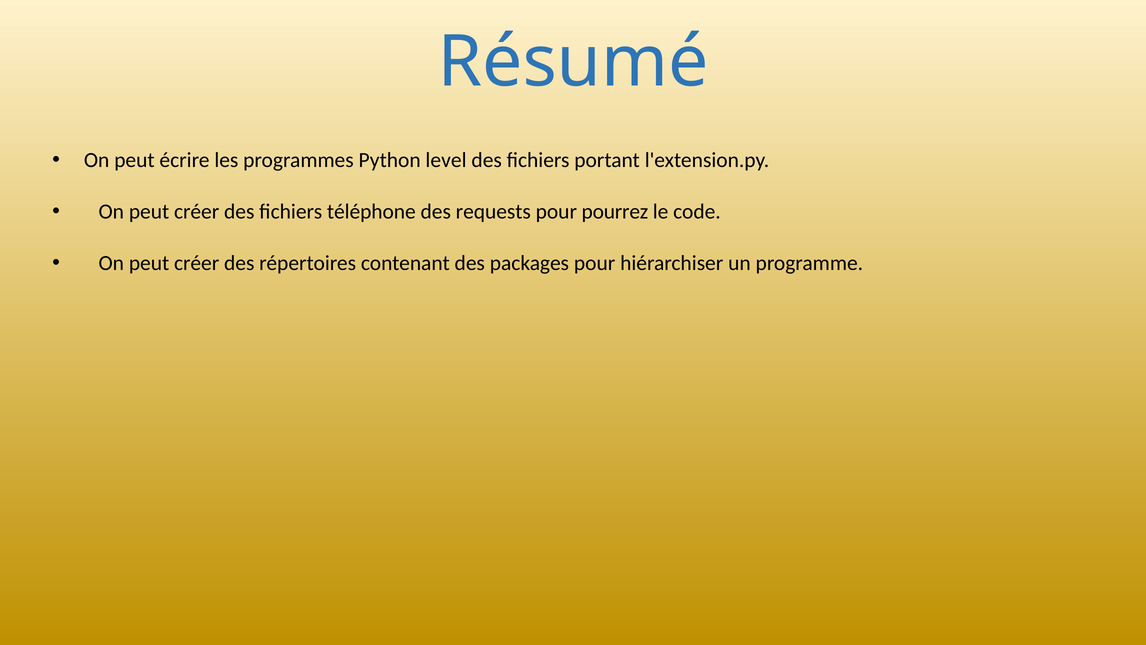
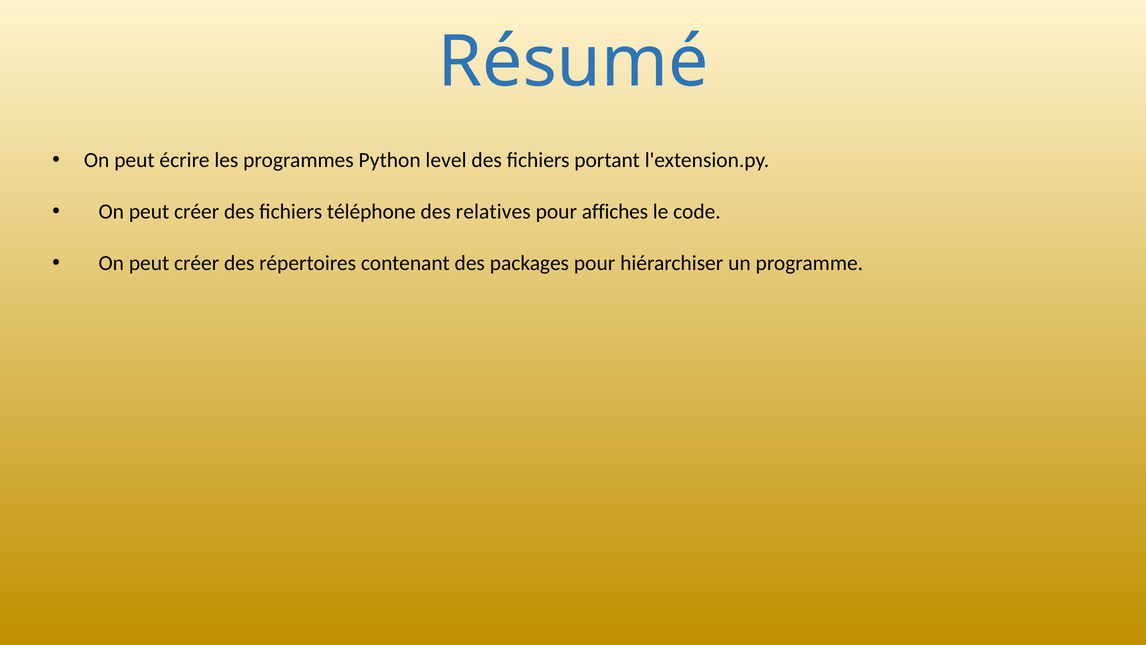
requests: requests -> relatives
pourrez: pourrez -> affiches
